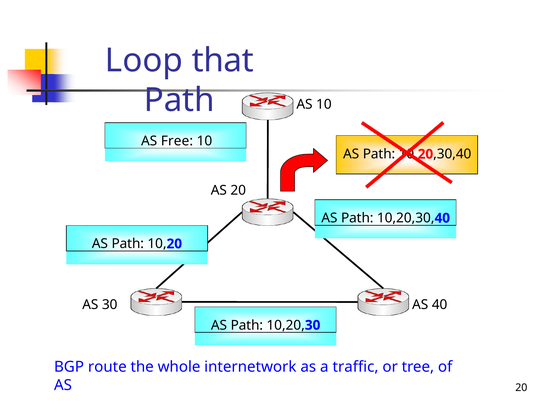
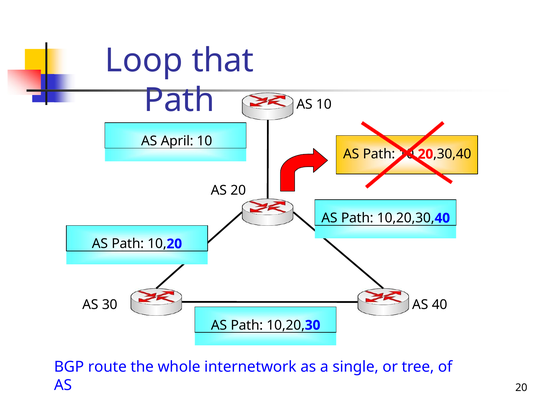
Free: Free -> April
traffic: traffic -> single
